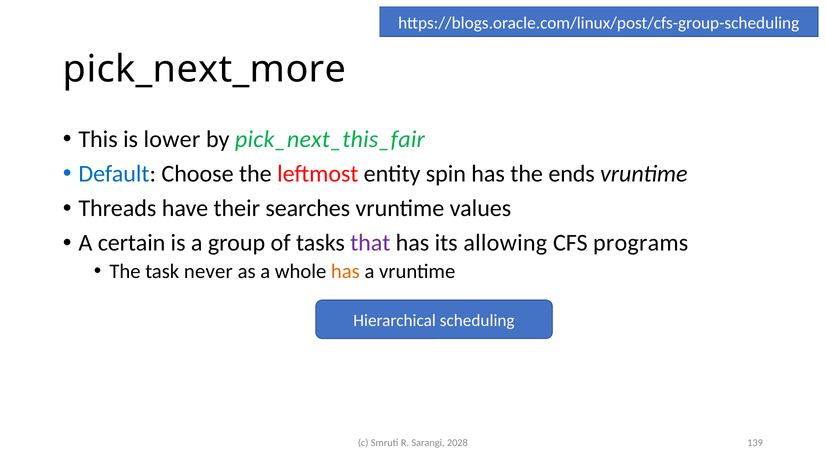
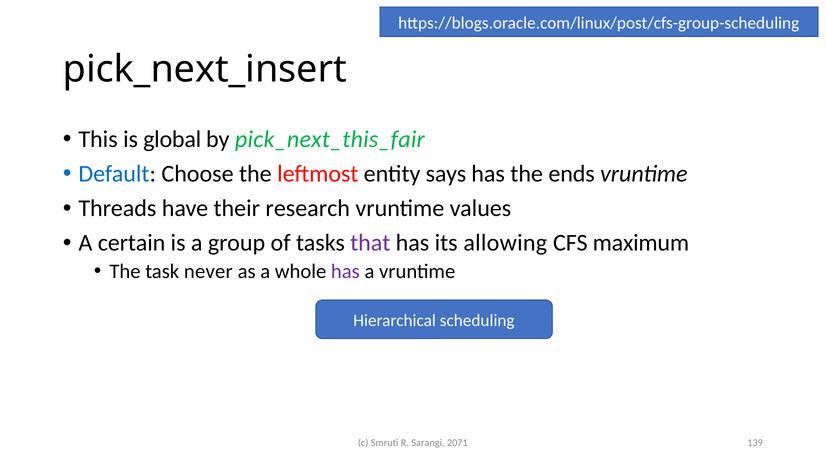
pick_next_more: pick_next_more -> pick_next_insert
lower: lower -> global
spin: spin -> says
searches: searches -> research
programs: programs -> maximum
has at (345, 272) colour: orange -> purple
2028: 2028 -> 2071
